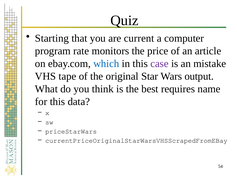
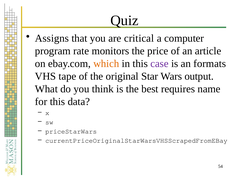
Starting: Starting -> Assigns
current: current -> critical
which colour: blue -> orange
mistake: mistake -> formats
